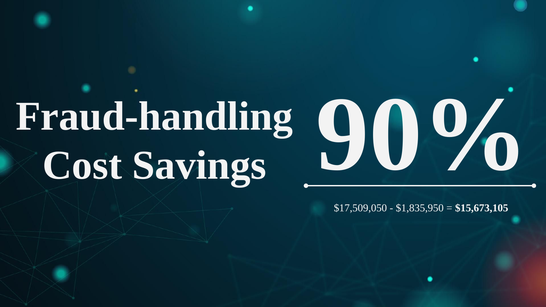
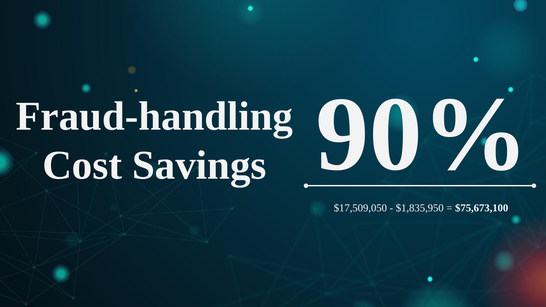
$15,673,105: $15,673,105 -> $75,673,100
